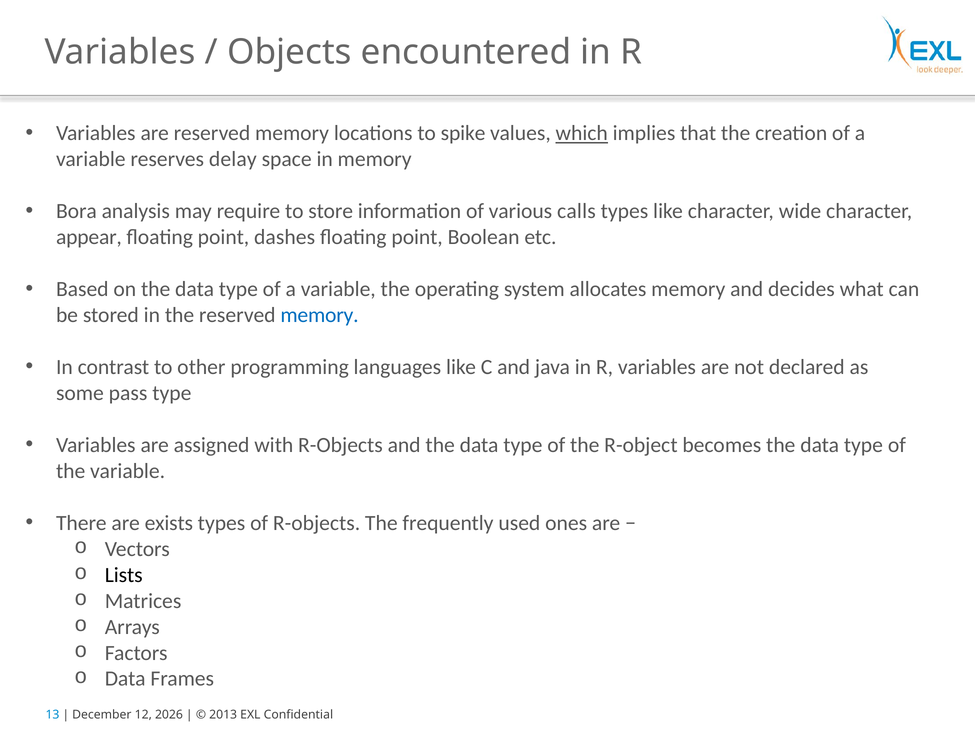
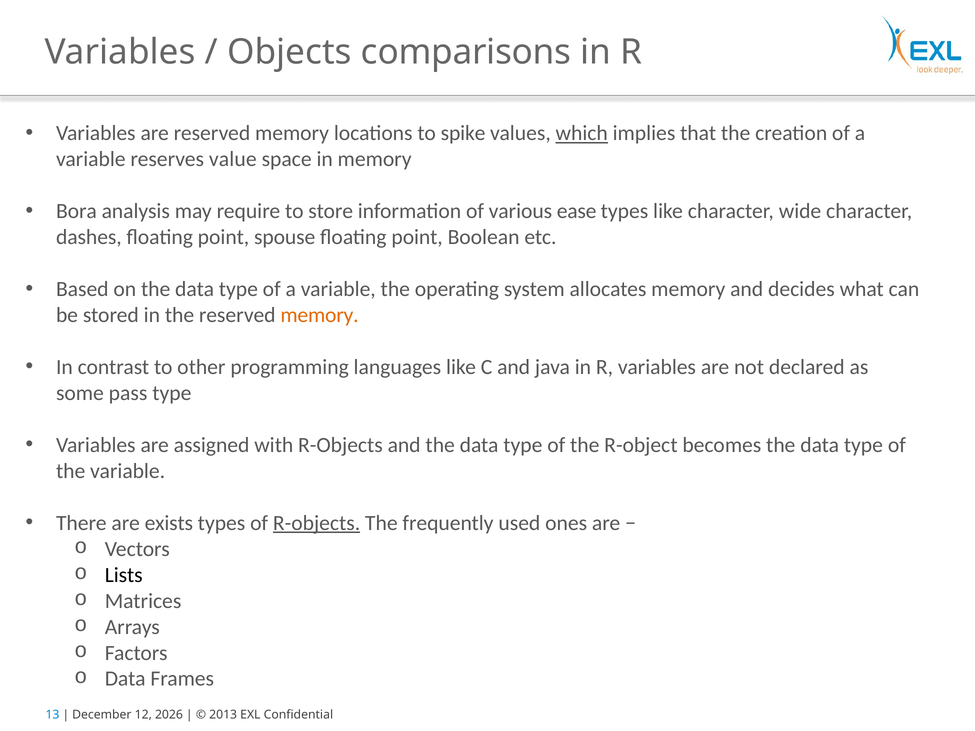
encountered: encountered -> comparisons
delay: delay -> value
calls: calls -> ease
appear: appear -> dashes
dashes: dashes -> spouse
memory at (320, 315) colour: blue -> orange
R-objects at (317, 523) underline: none -> present
